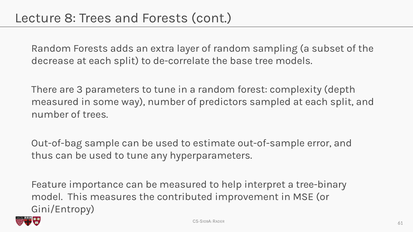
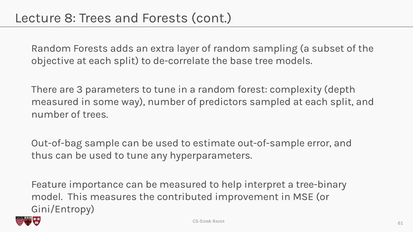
decrease: decrease -> objective
